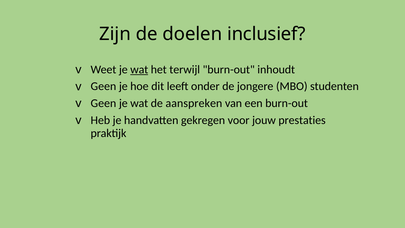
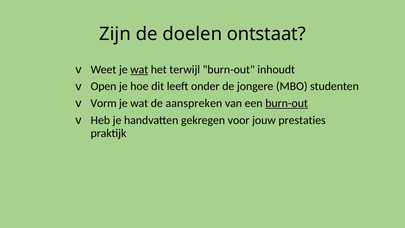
inclusief: inclusief -> ontstaat
Geen at (103, 86): Geen -> Open
Geen at (103, 103): Geen -> Vorm
burn-out at (287, 103) underline: none -> present
